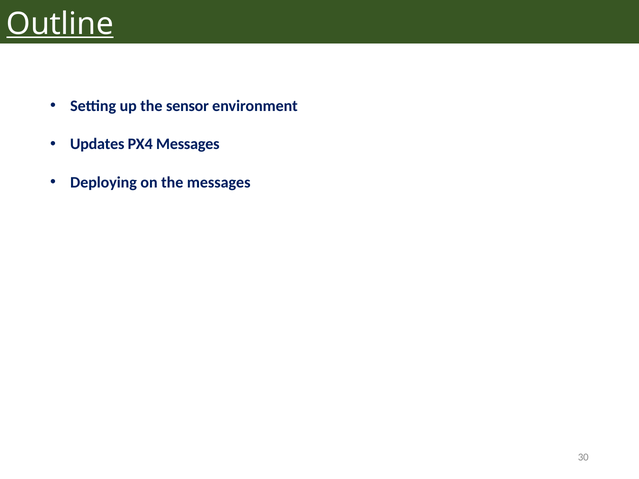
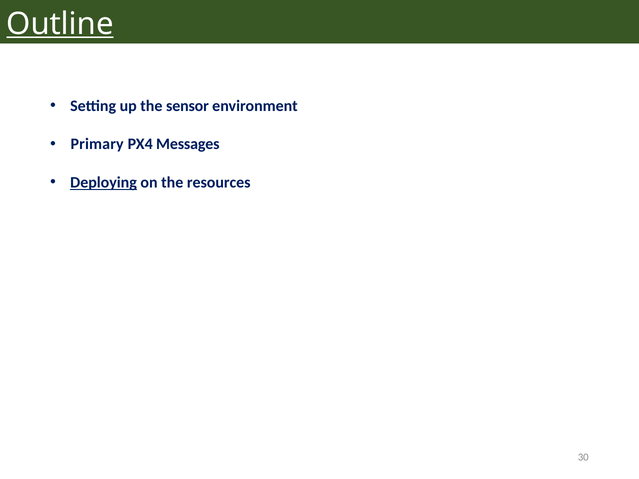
Updates: Updates -> Primary
Deploying underline: none -> present
the messages: messages -> resources
